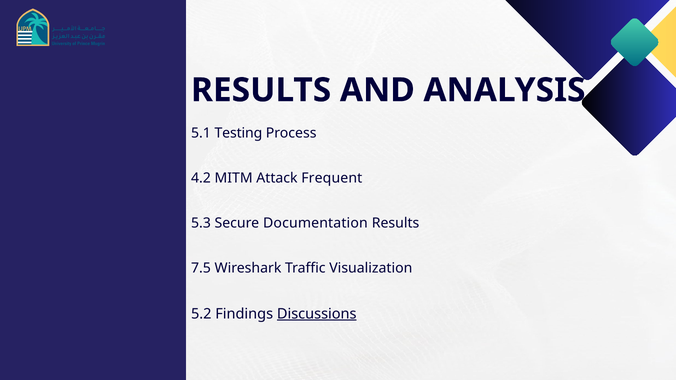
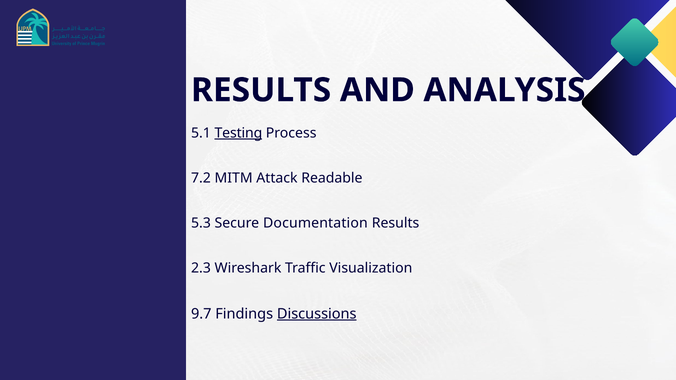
Testing underline: none -> present
4.2: 4.2 -> 7.2
Frequent: Frequent -> Readable
7.5: 7.5 -> 2.3
5.2: 5.2 -> 9.7
